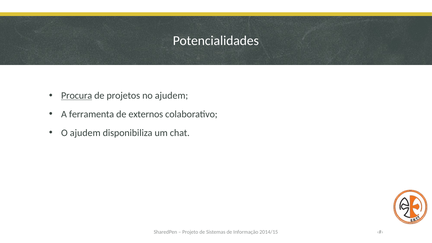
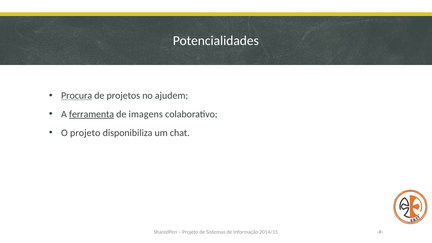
ferramenta underline: none -> present
externos: externos -> imagens
O ajudem: ajudem -> projeto
